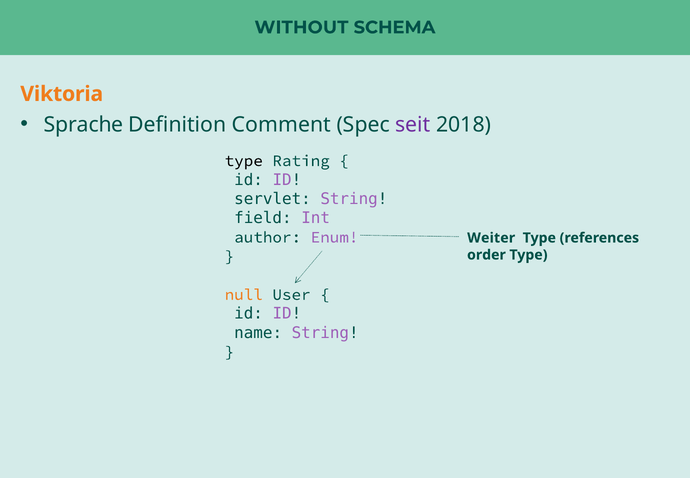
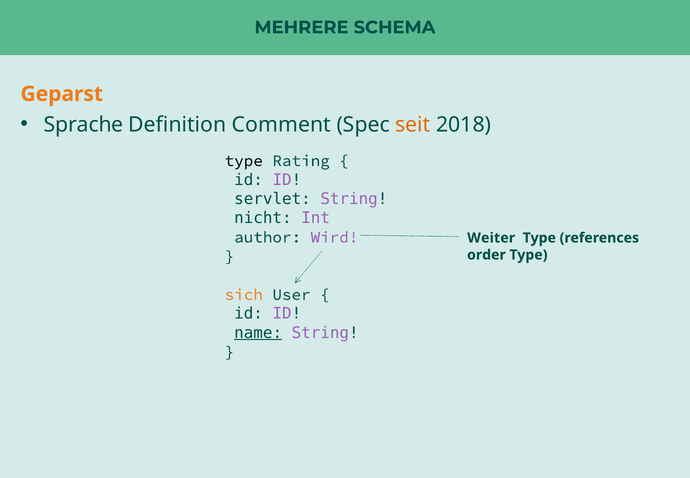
WITHOUT: WITHOUT -> MEHRERE
Viktoria: Viktoria -> Geparst
seit colour: purple -> orange
field: field -> nicht
Enum: Enum -> Wird
null: null -> sich
name underline: none -> present
